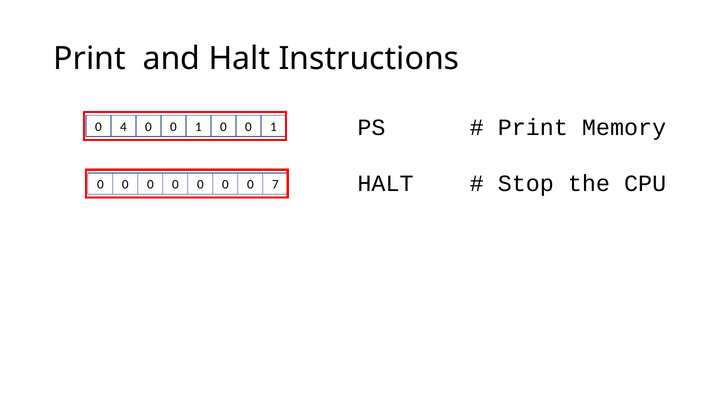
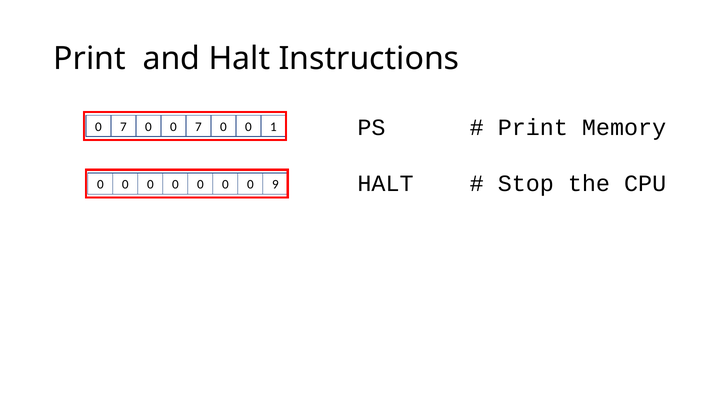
4 at (123, 127): 4 -> 7
1 at (198, 127): 1 -> 7
7: 7 -> 9
